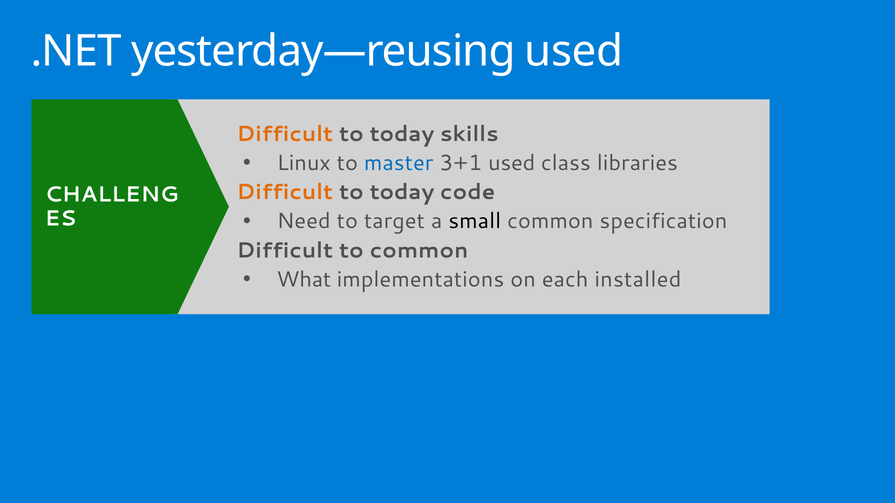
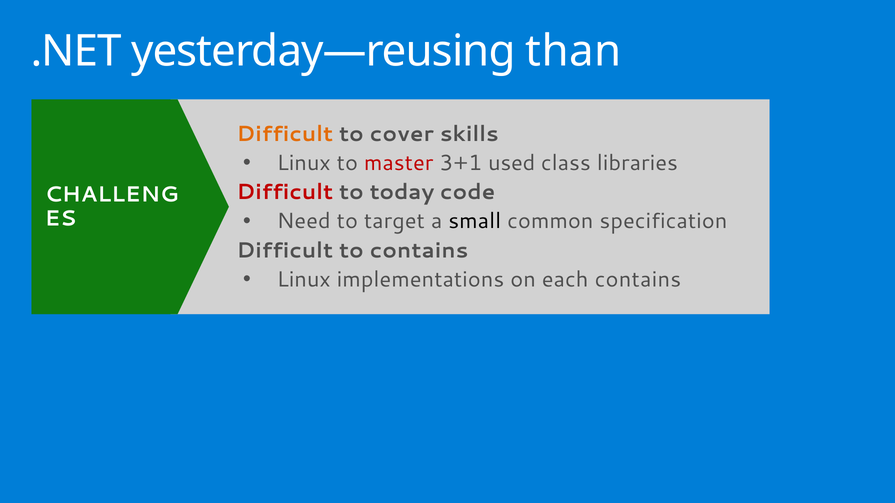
yesterday—reusing used: used -> than
today at (402, 134): today -> cover
master colour: blue -> red
Difficult at (285, 192) colour: orange -> red
to common: common -> contains
What at (304, 280): What -> Linux
each installed: installed -> contains
